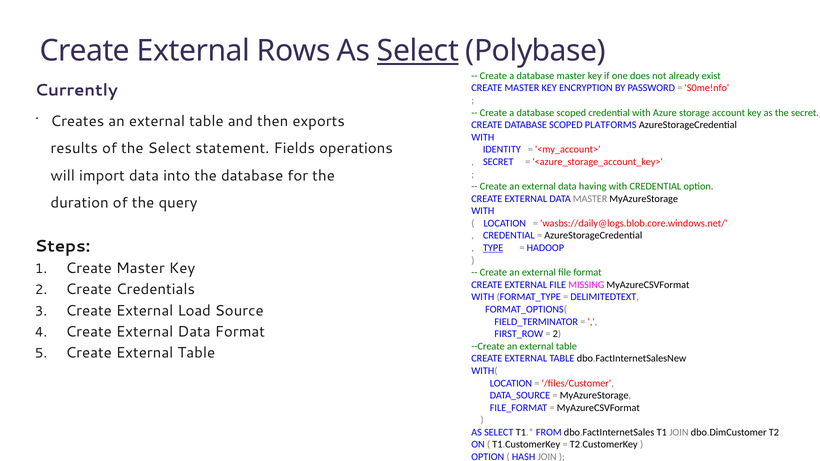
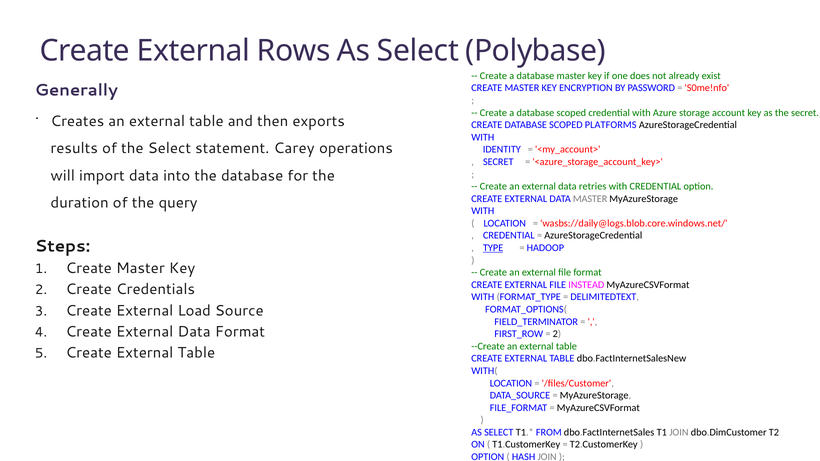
Select at (418, 51) underline: present -> none
Currently: Currently -> Generally
Fields: Fields -> Carey
having: having -> retries
MISSING: MISSING -> INSTEAD
